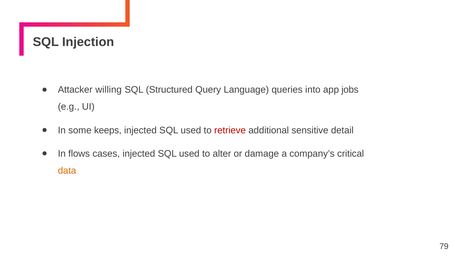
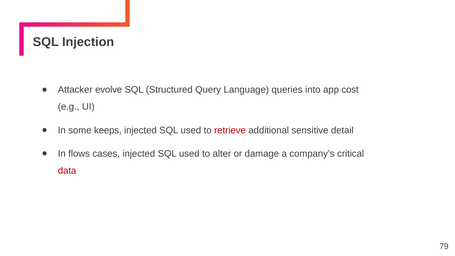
willing: willing -> evolve
jobs: jobs -> cost
data colour: orange -> red
